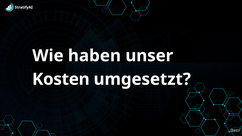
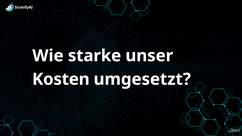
haben: haben -> starke
